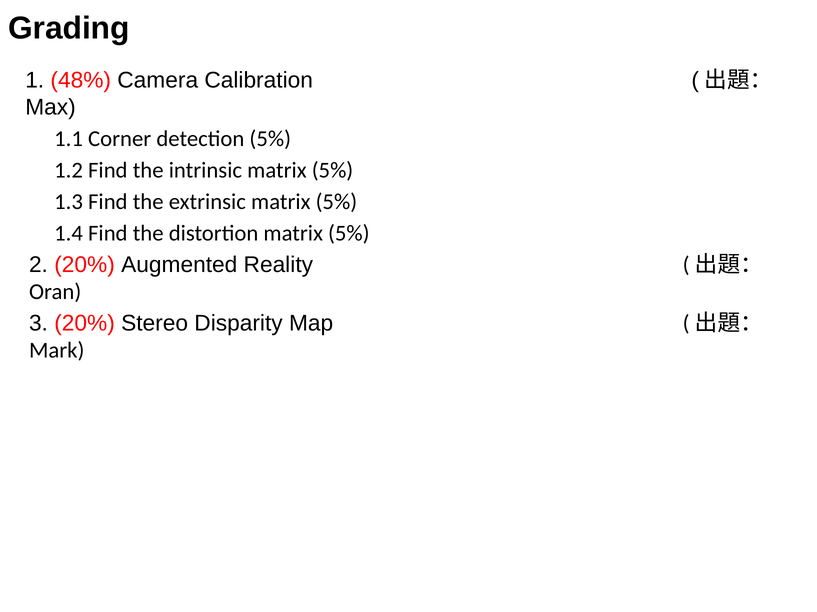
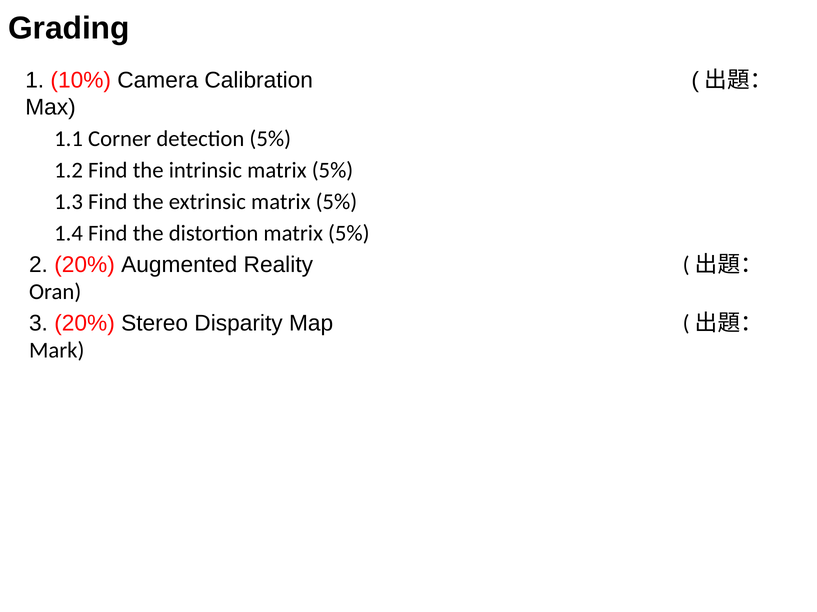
48%: 48% -> 10%
